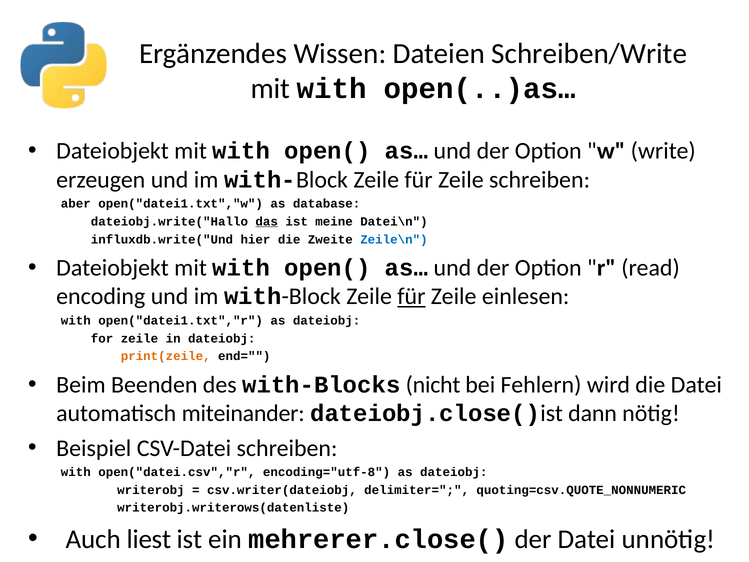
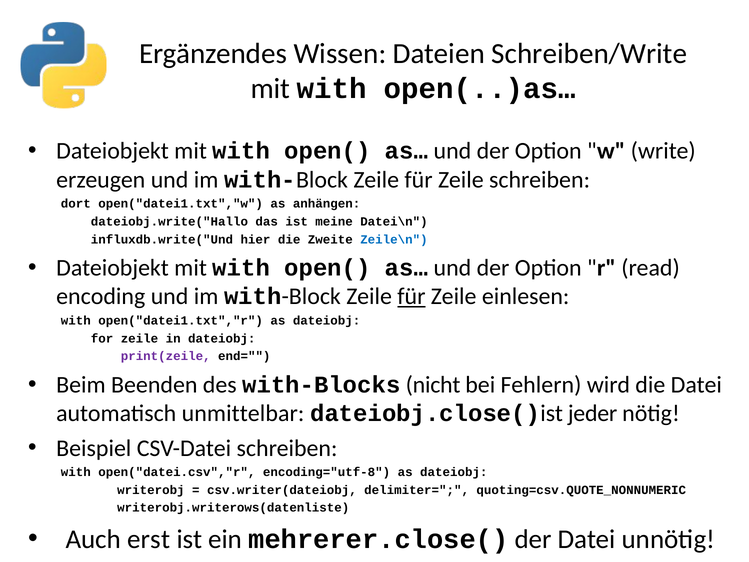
aber: aber -> dort
database: database -> anhängen
das underline: present -> none
print(zeile colour: orange -> purple
miteinander: miteinander -> unmittelbar
dann: dann -> jeder
liest: liest -> erst
